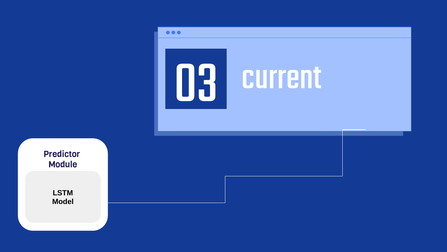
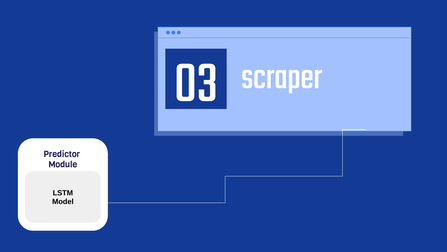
current: current -> scraper
